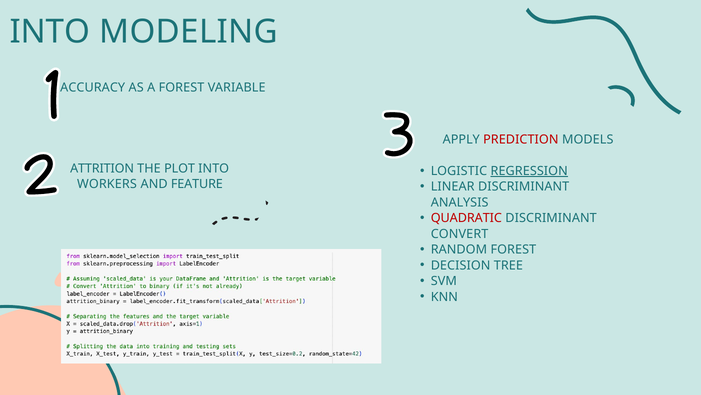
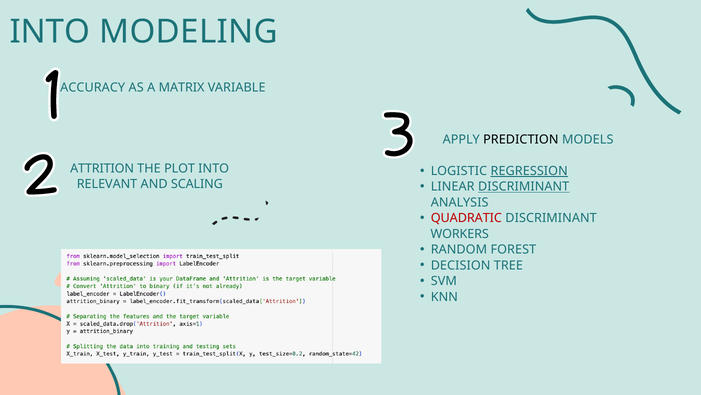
A FOREST: FOREST -> MATRIX
PREDICTION colour: red -> black
DISCRIMINANT at (524, 186) underline: none -> present
WORKERS: WORKERS -> RELEVANT
FEATURE: FEATURE -> SCALING
CONVERT: CONVERT -> WORKERS
